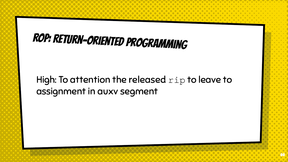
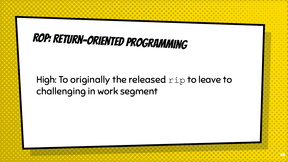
attention: attention -> originally
assignment: assignment -> challenging
auxv: auxv -> work
